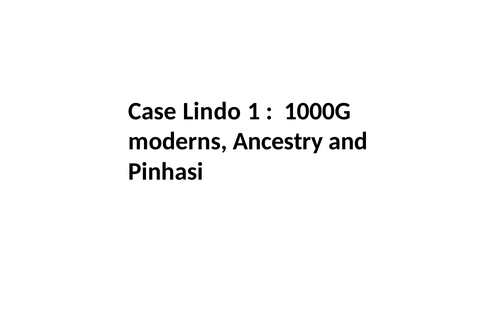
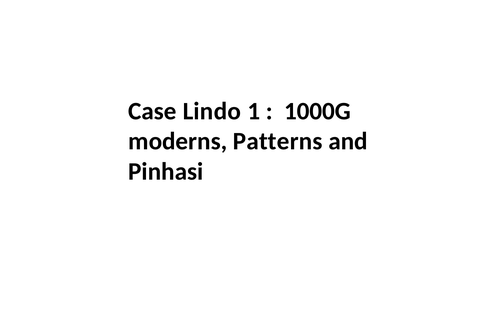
Ancestry: Ancestry -> Patterns
